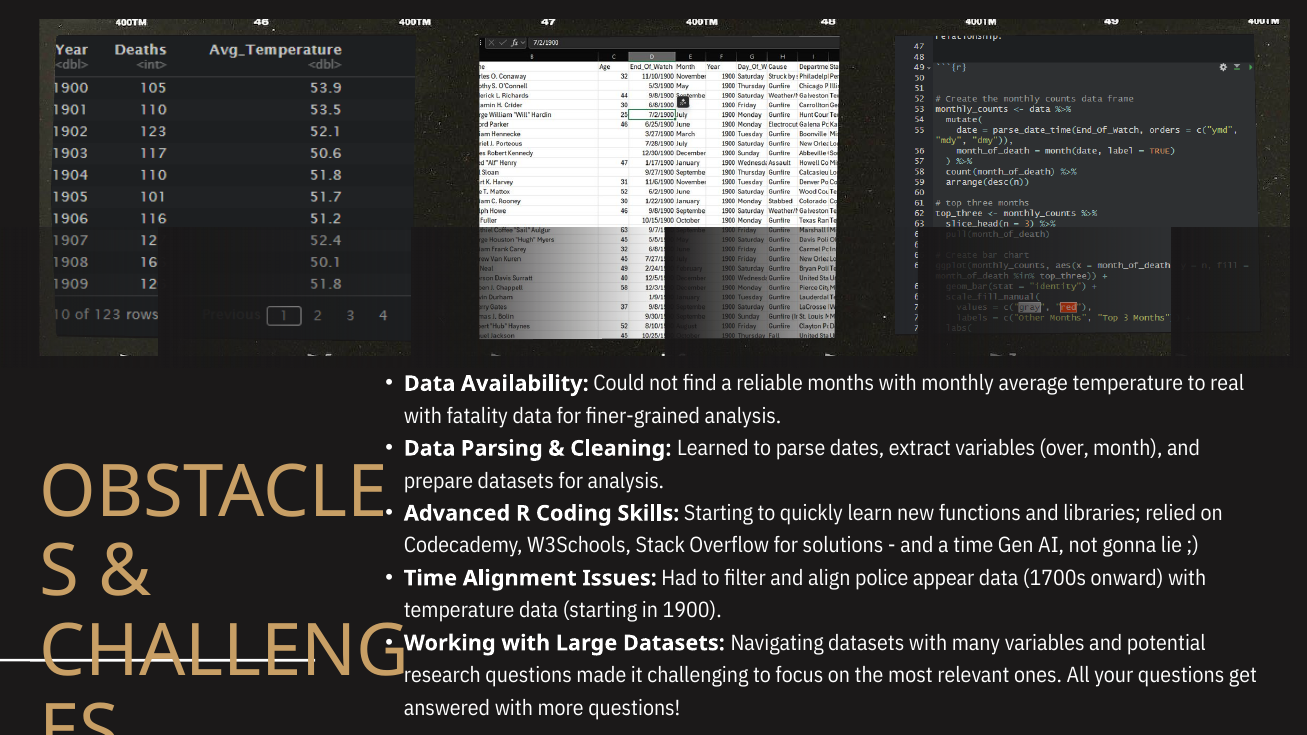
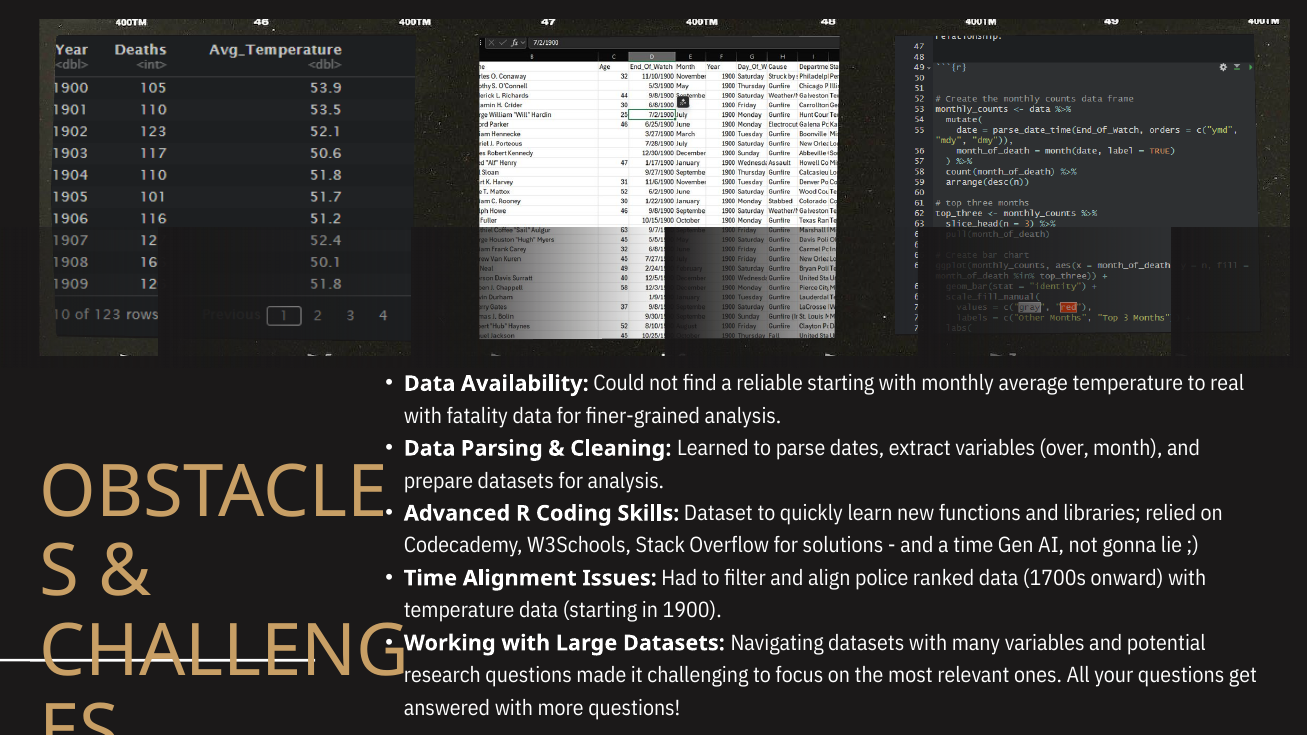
reliable months: months -> starting
Skills Starting: Starting -> Dataset
appear: appear -> ranked
